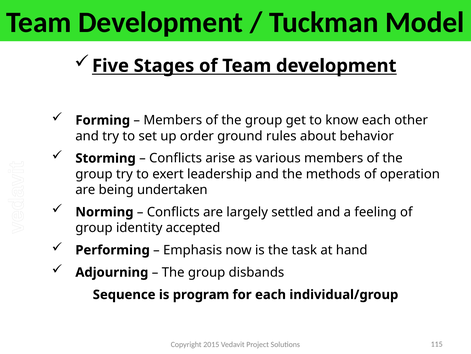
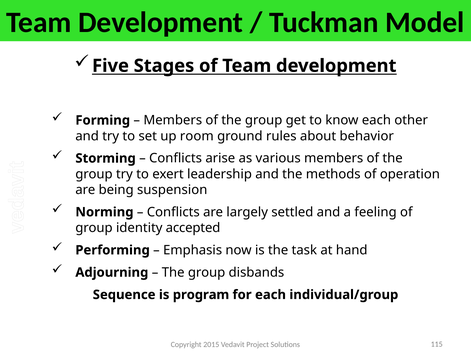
order: order -> room
undertaken: undertaken -> suspension
